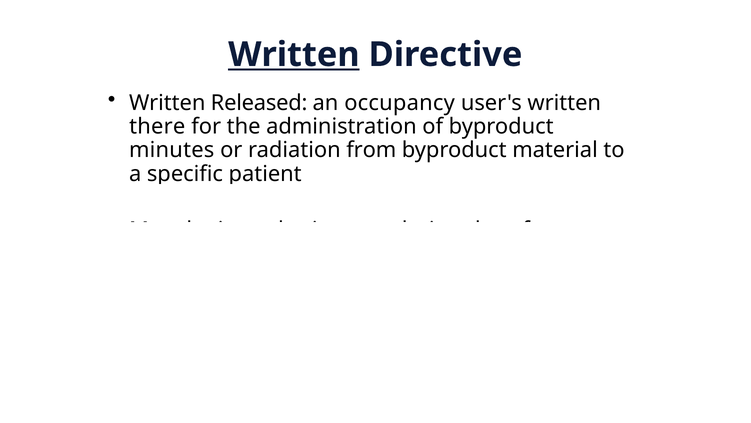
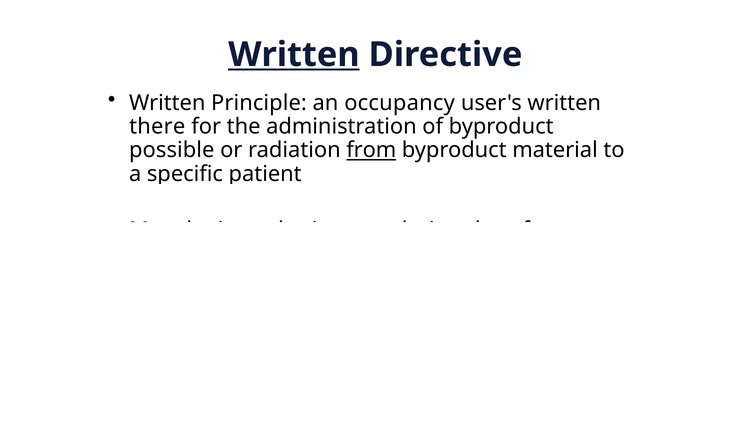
Released: Released -> Principle
minutes: minutes -> possible
from at (371, 150) underline: none -> present
